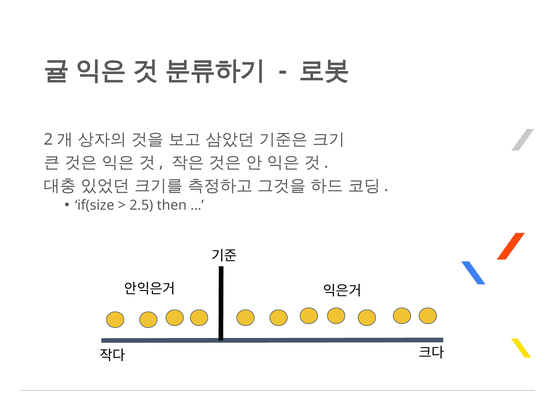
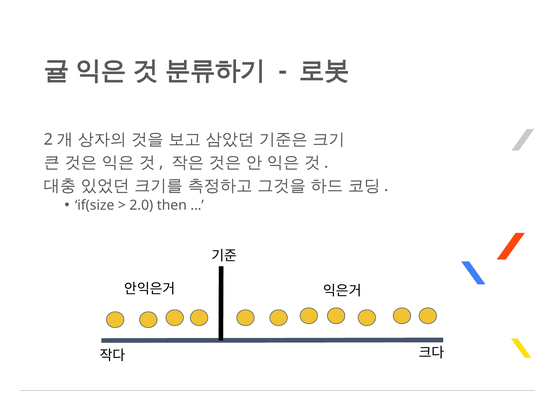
2.5: 2.5 -> 2.0
